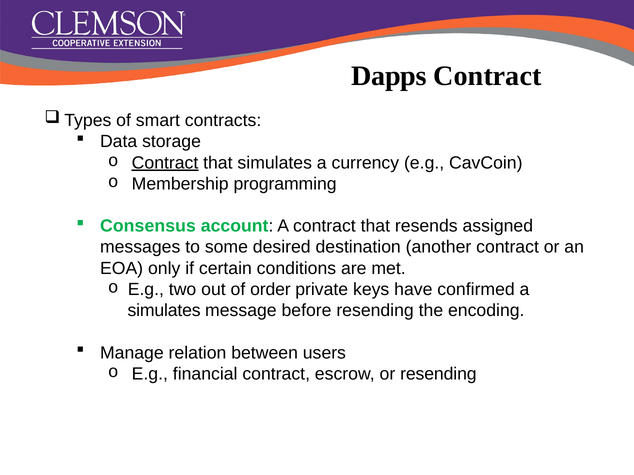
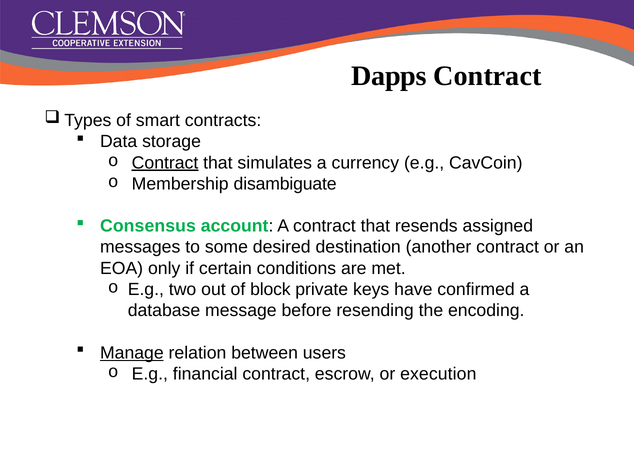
programming: programming -> disambiguate
order: order -> block
simulates at (164, 311): simulates -> database
Manage underline: none -> present
or resending: resending -> execution
